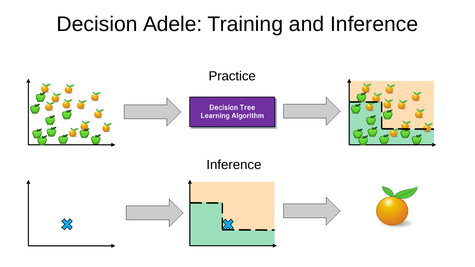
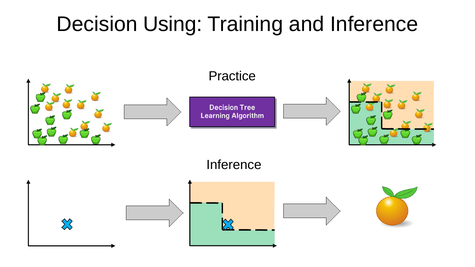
Adele: Adele -> Using
